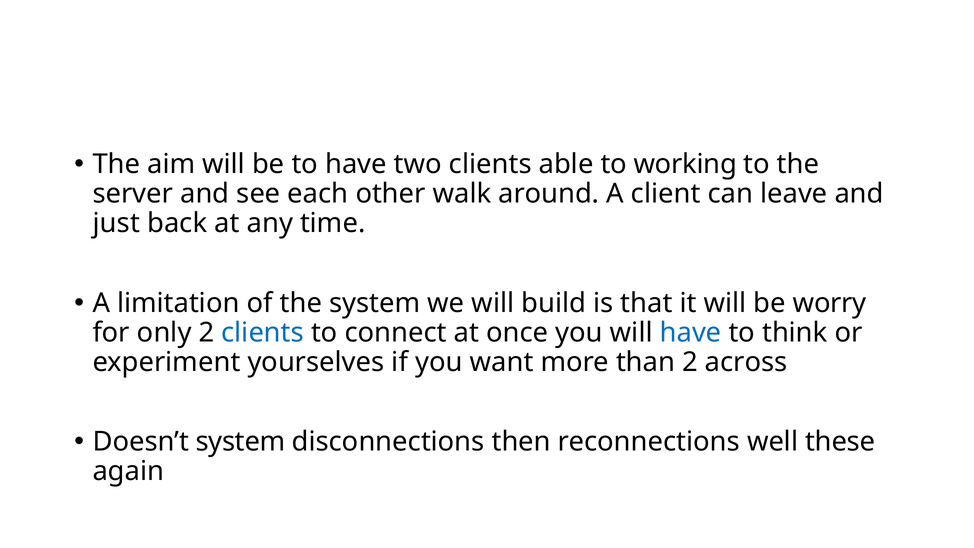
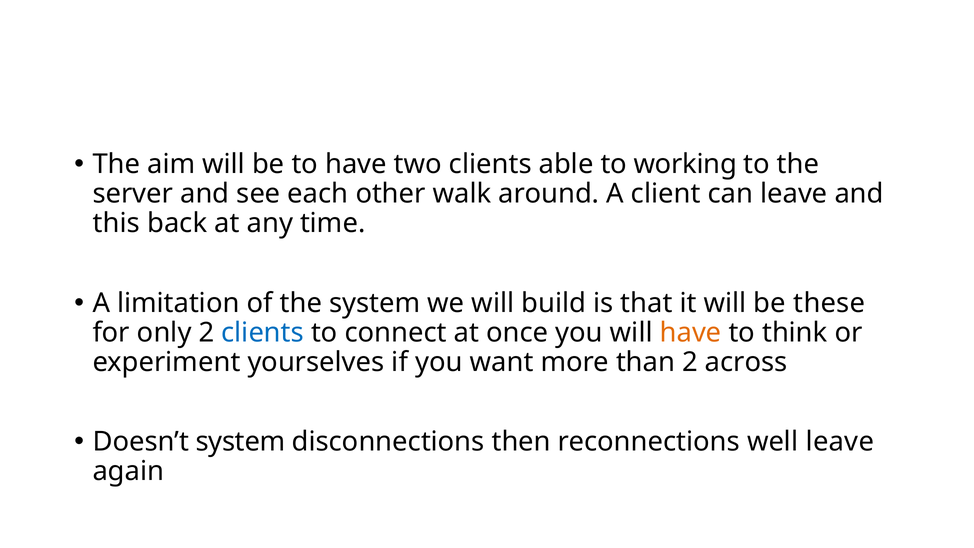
just: just -> this
worry: worry -> these
have at (691, 333) colour: blue -> orange
well these: these -> leave
